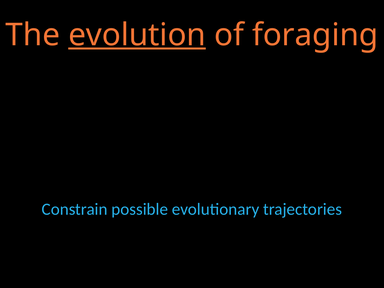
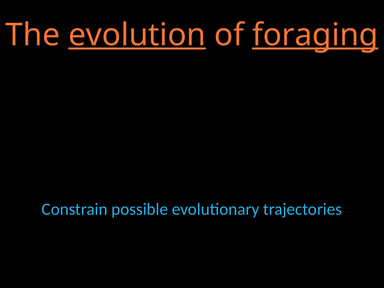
foraging underline: none -> present
